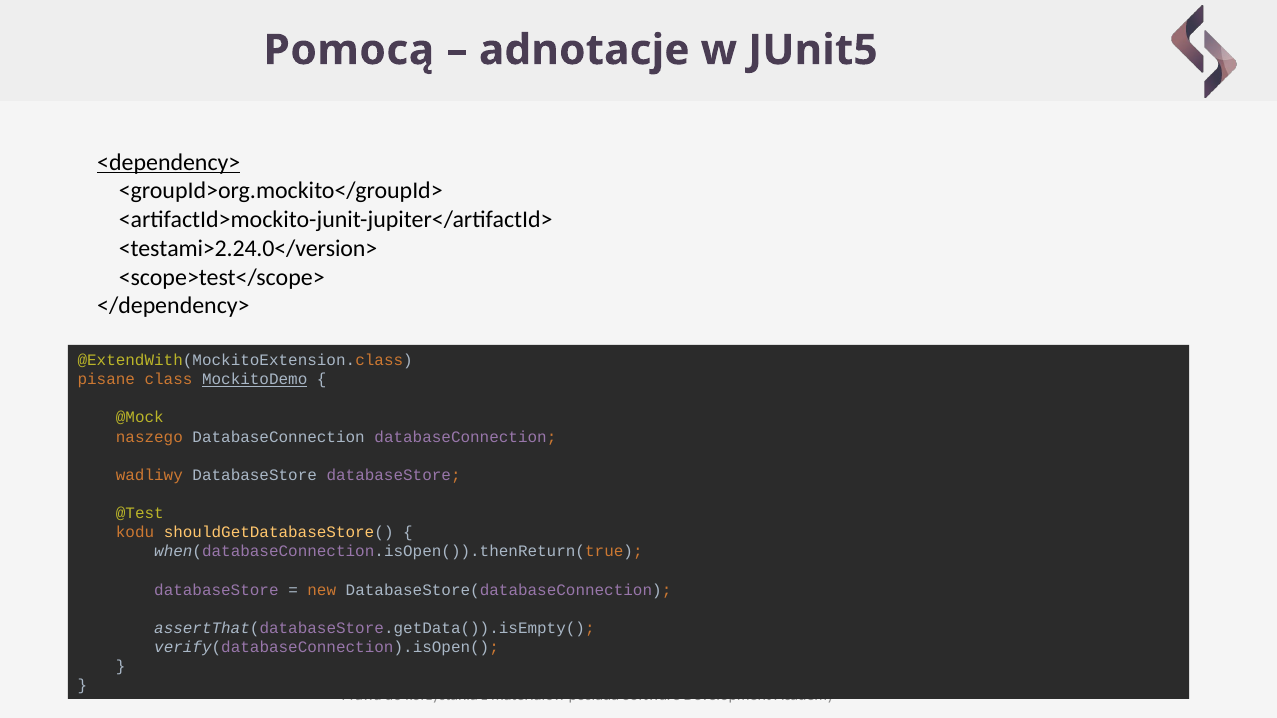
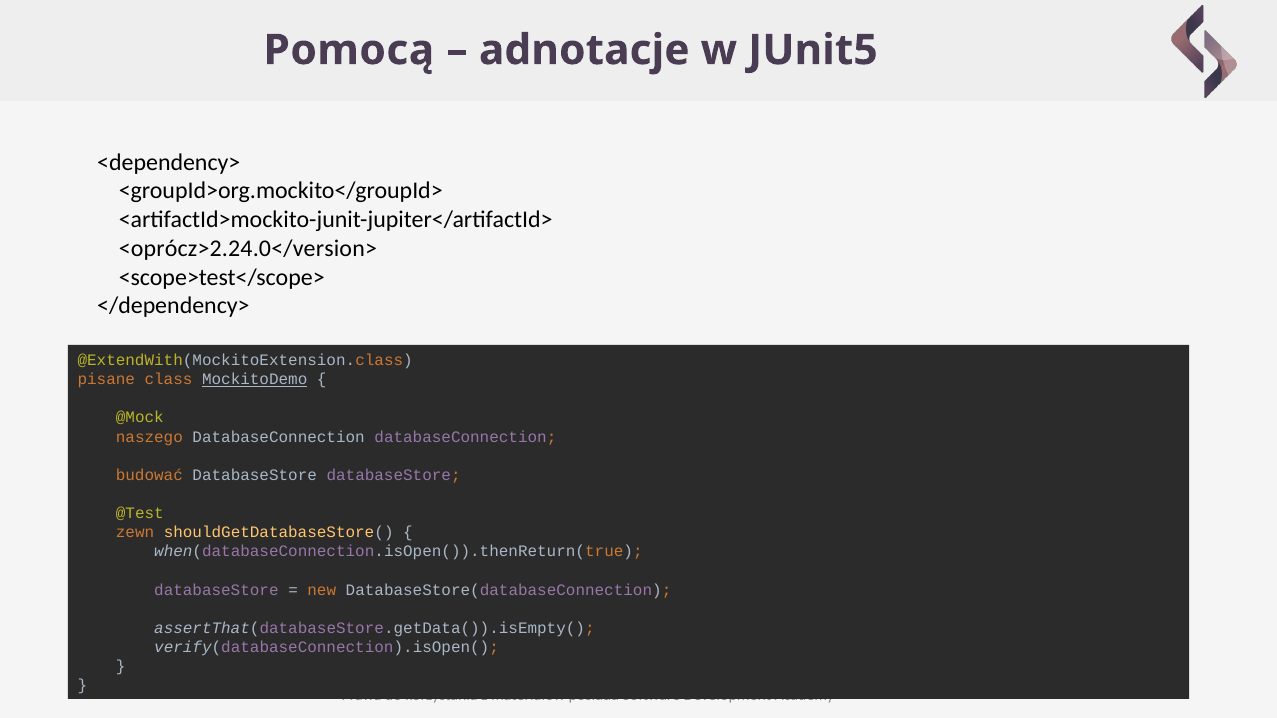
<dependency> underline: present -> none
<testami>2.24.0</version>: <testami>2.24.0</version> -> <oprócz>2.24.0</version>
wadliwy: wadliwy -> budować
kodu: kodu -> zewn
